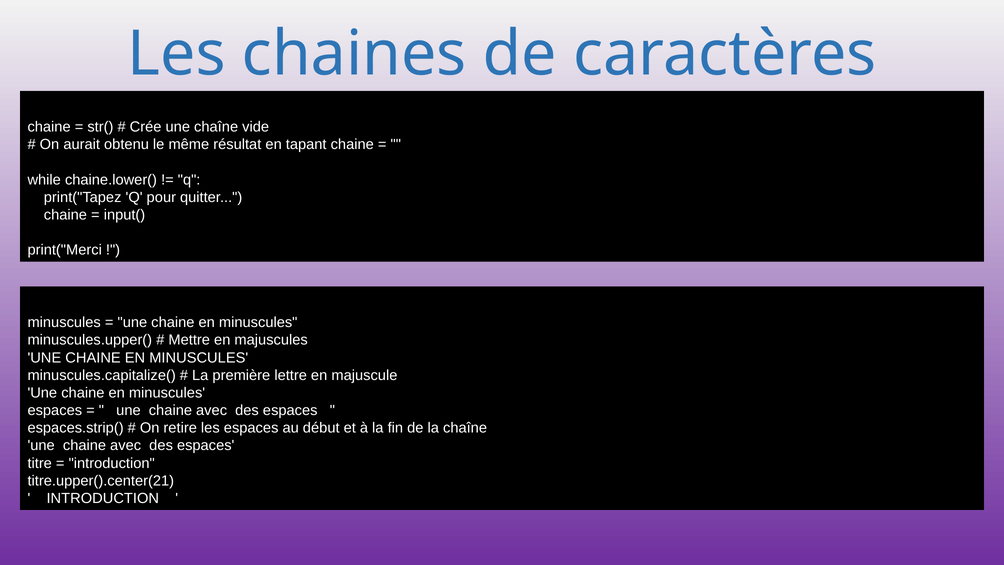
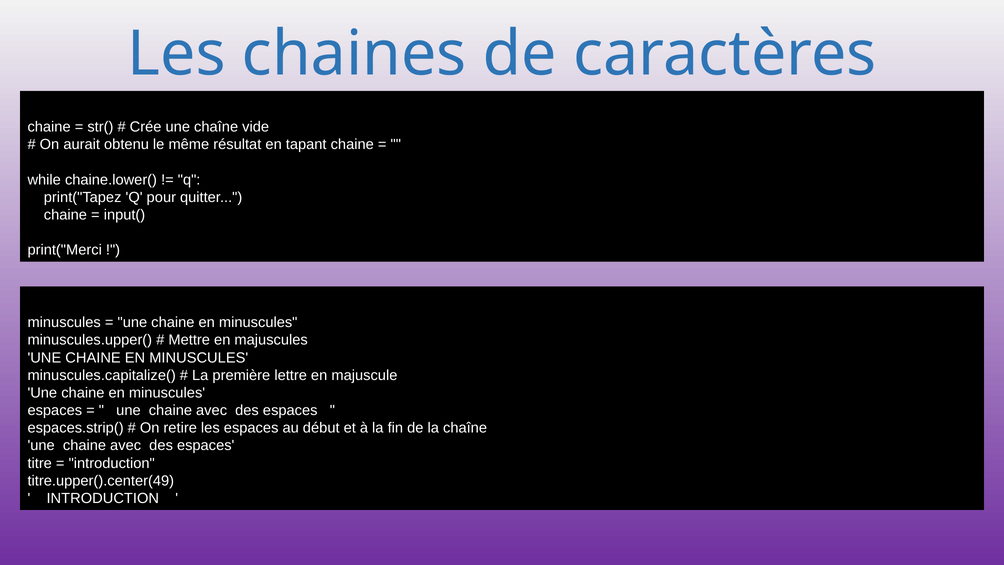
titre.upper().center(21: titre.upper().center(21 -> titre.upper().center(49
